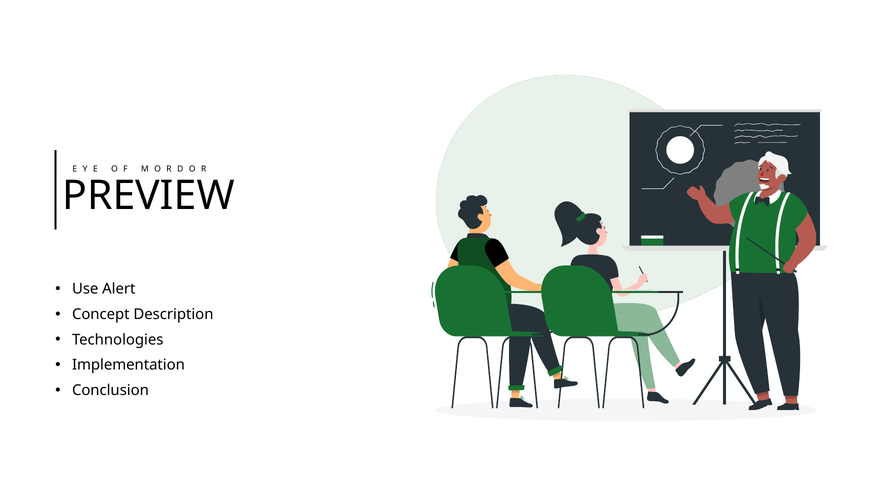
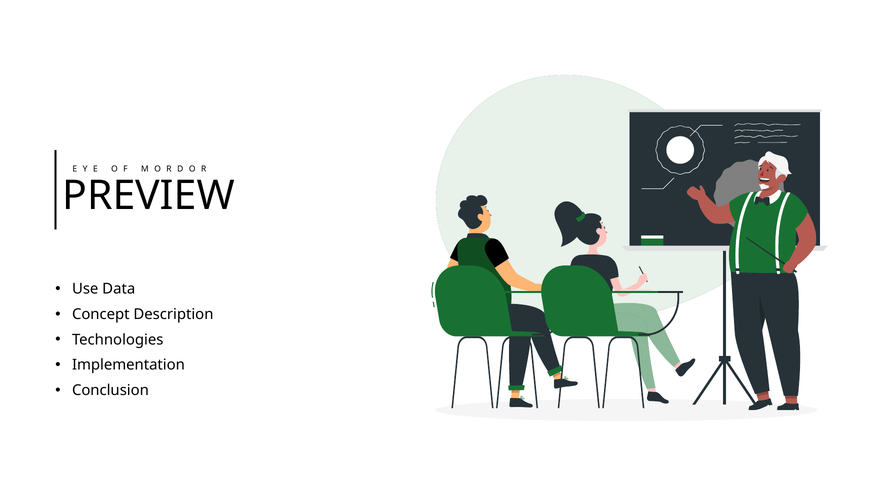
Alert: Alert -> Data
